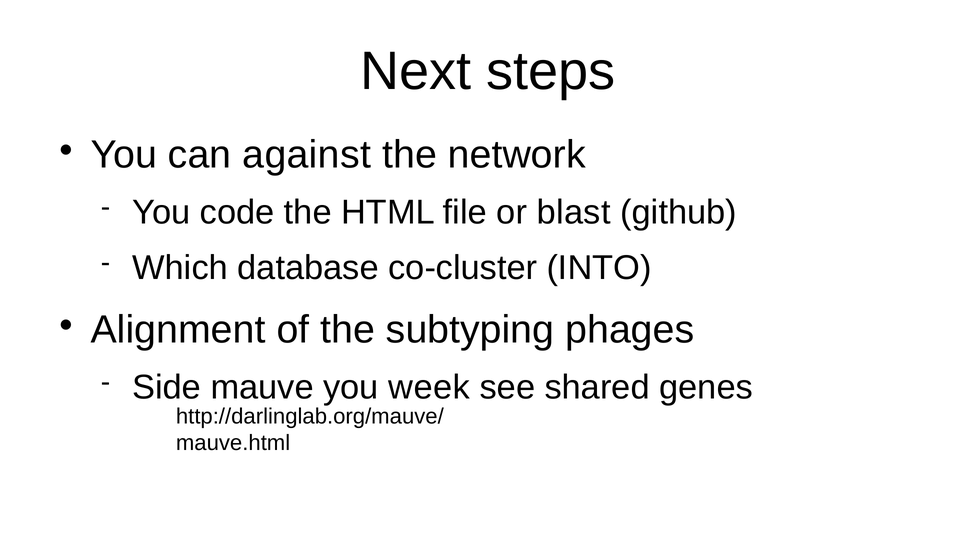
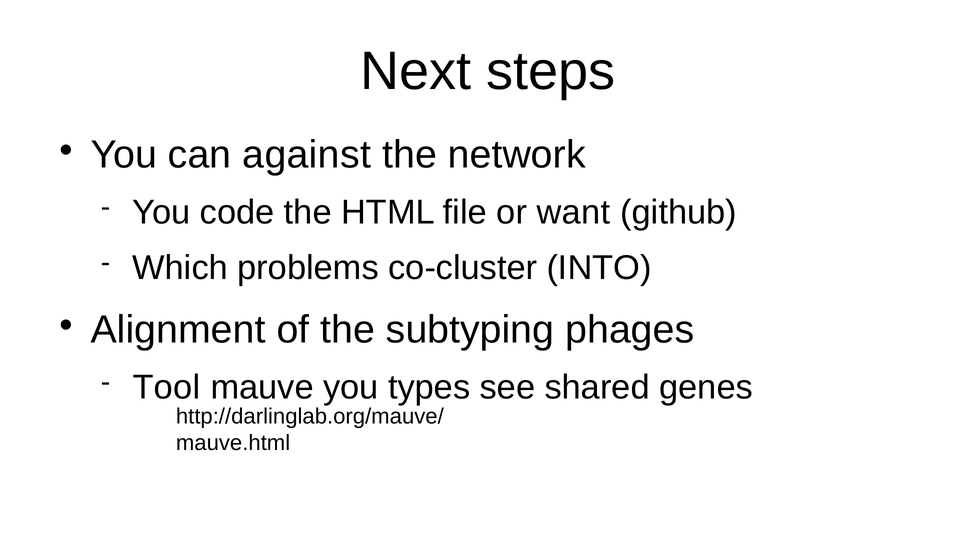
blast: blast -> want
database: database -> problems
Side: Side -> Tool
week: week -> types
